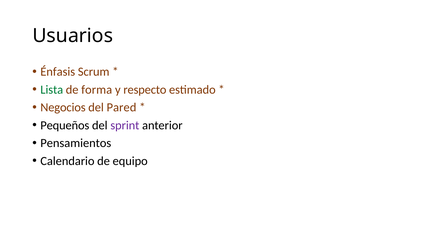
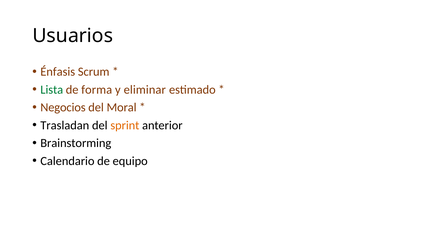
respecto: respecto -> eliminar
Pared: Pared -> Moral
Pequeños: Pequeños -> Trasladan
sprint colour: purple -> orange
Pensamientos: Pensamientos -> Brainstorming
